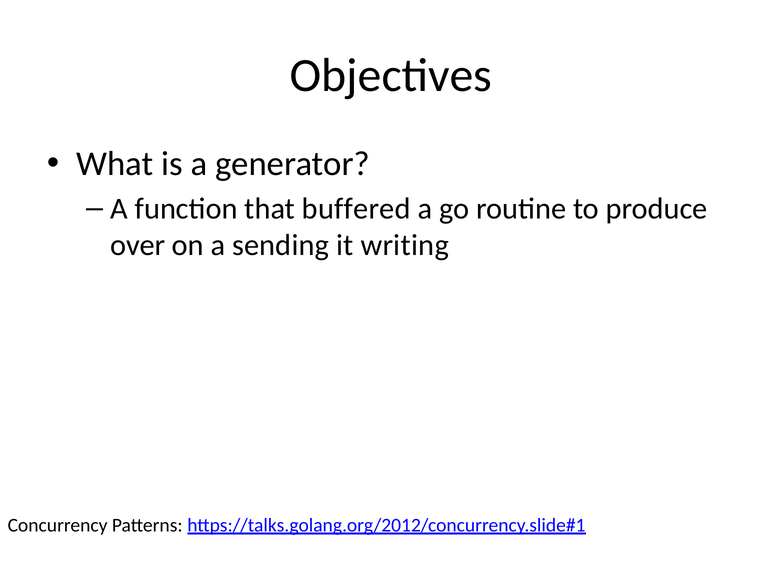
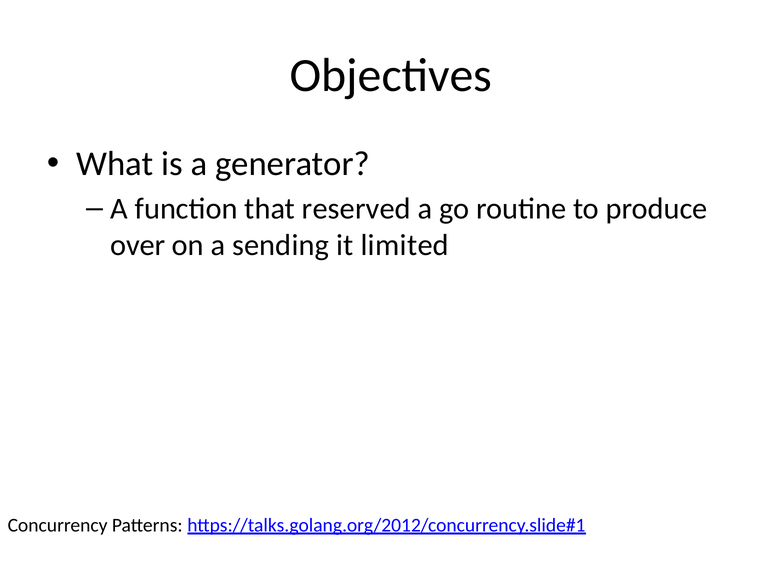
buffered: buffered -> reserved
writing: writing -> limited
